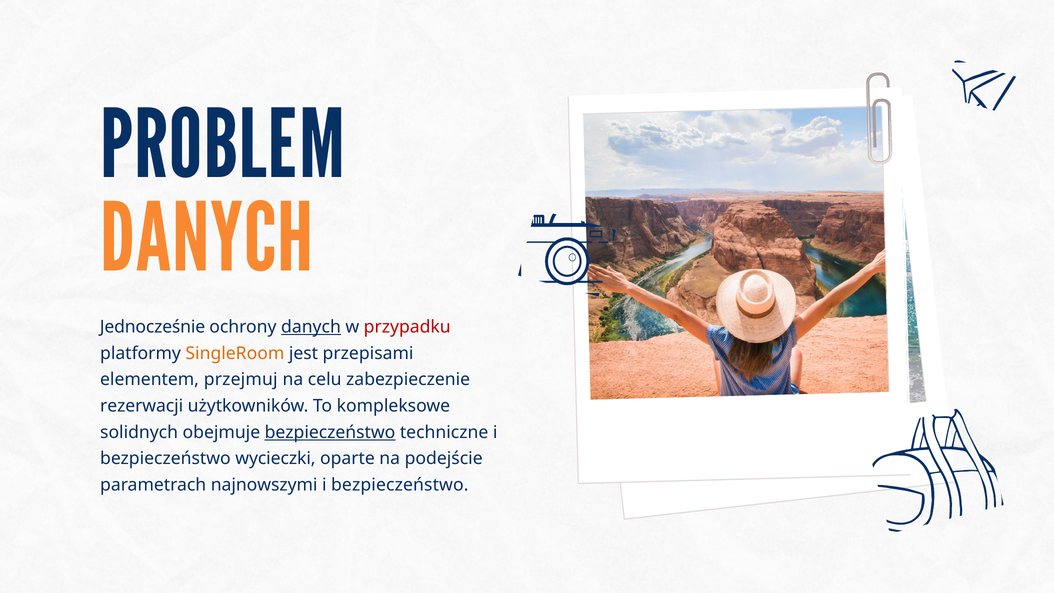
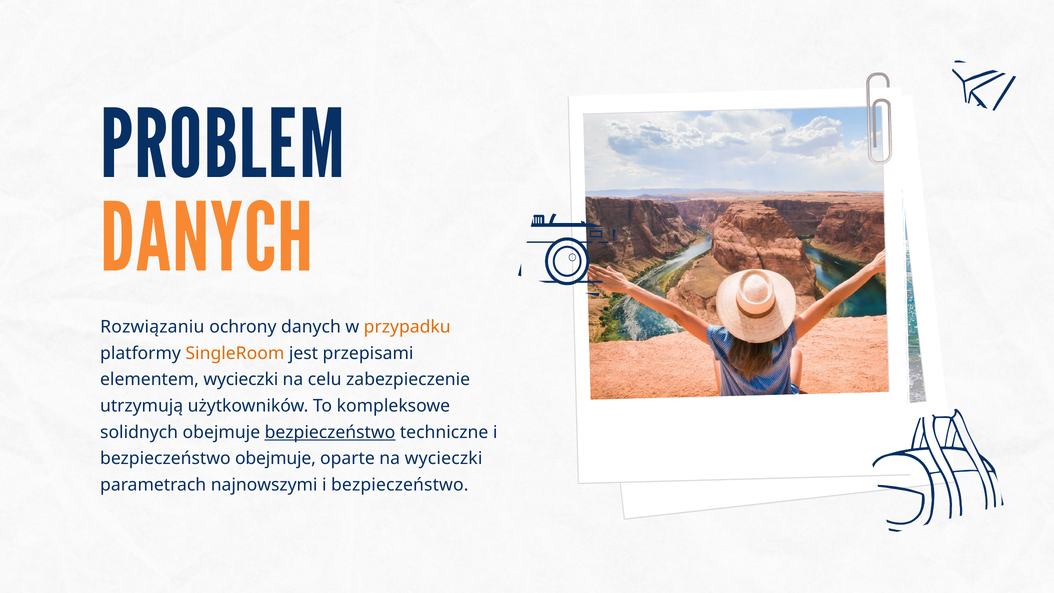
Jednocześnie: Jednocześnie -> Rozwiązaniu
danych at (311, 327) underline: present -> none
przypadku colour: red -> orange
elementem przejmuj: przejmuj -> wycieczki
rezerwacji: rezerwacji -> utrzymują
bezpieczeństwo wycieczki: wycieczki -> obejmuje
na podejście: podejście -> wycieczki
